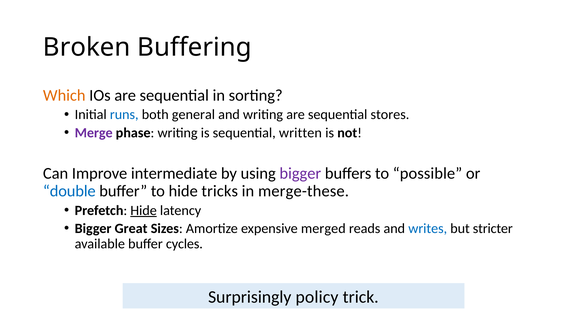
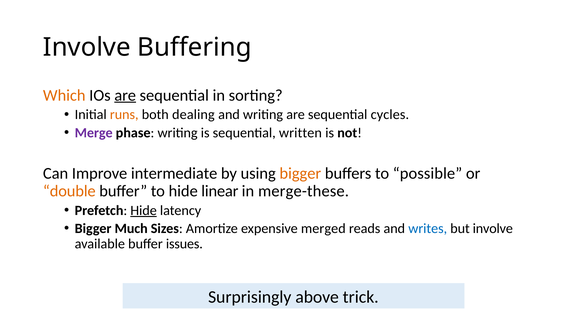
Broken at (87, 47): Broken -> Involve
are at (125, 95) underline: none -> present
runs colour: blue -> orange
general: general -> dealing
stores: stores -> cycles
bigger at (300, 173) colour: purple -> orange
double colour: blue -> orange
tricks: tricks -> linear
Great: Great -> Much
but stricter: stricter -> involve
cycles: cycles -> issues
policy: policy -> above
